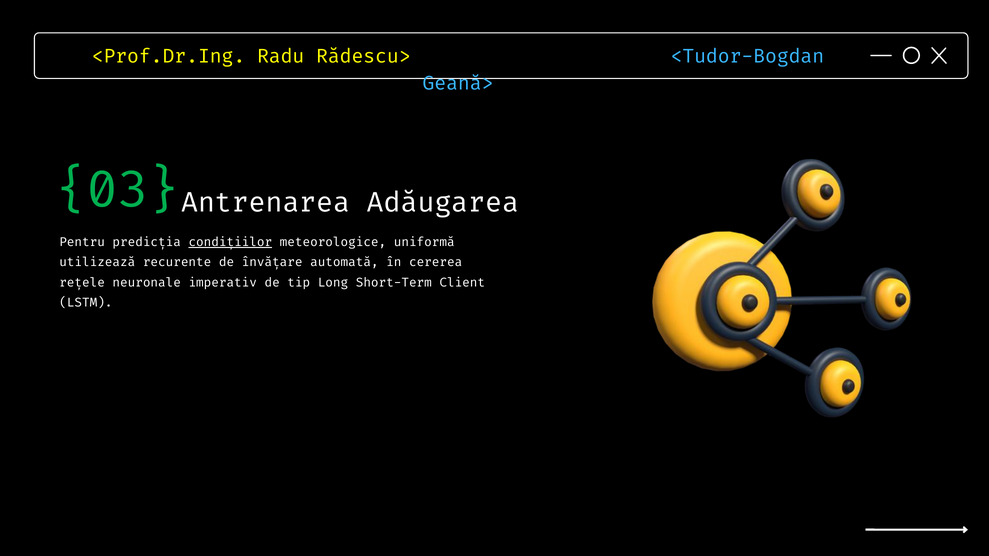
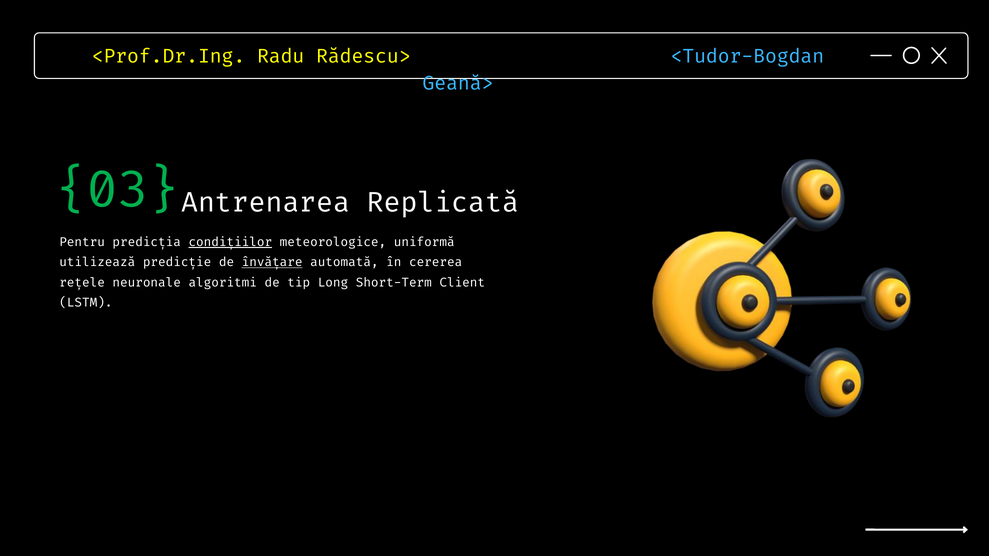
Adăugarea: Adăugarea -> Replicată
recurente: recurente -> predicție
învățare underline: none -> present
imperativ: imperativ -> algoritmi
